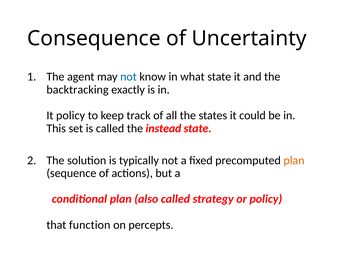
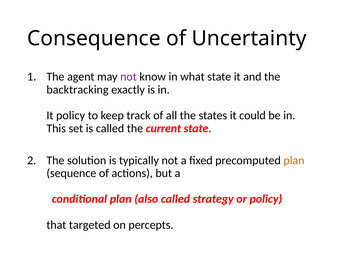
not at (128, 77) colour: blue -> purple
instead: instead -> current
function: function -> targeted
